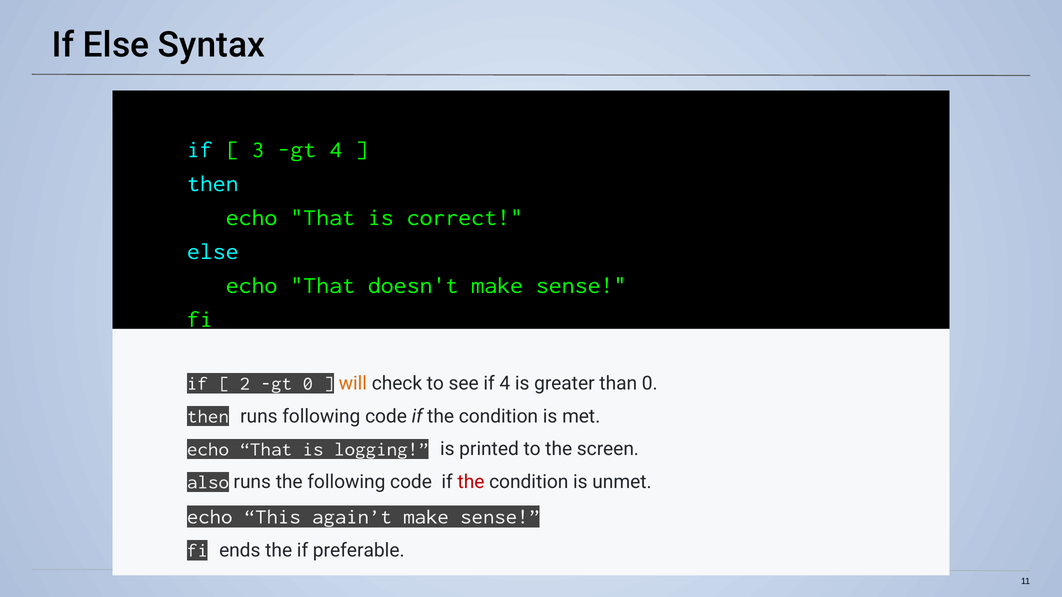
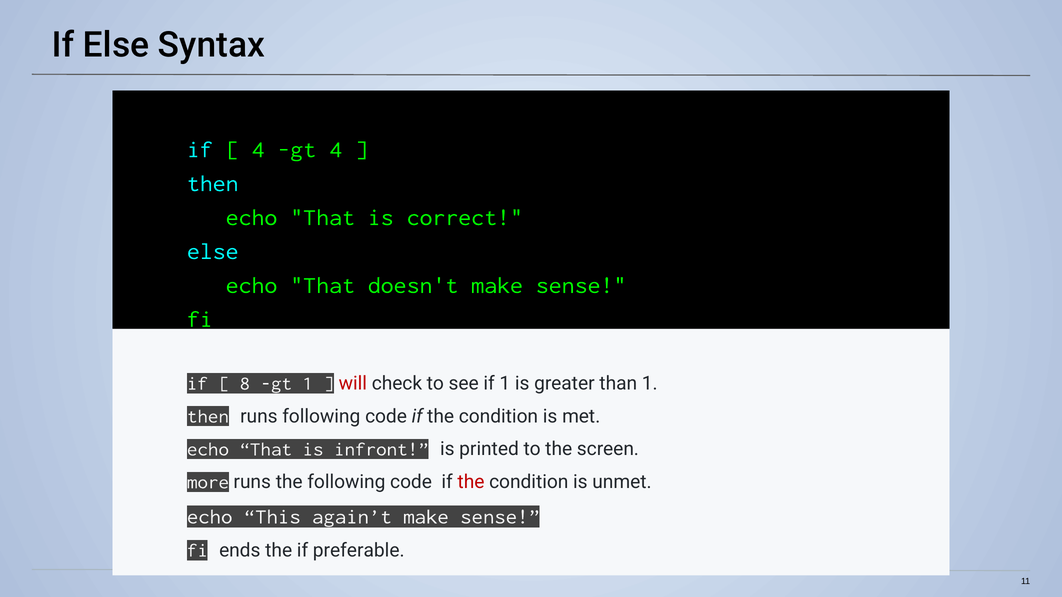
3 at (258, 150): 3 -> 4
2: 2 -> 8
gt 0: 0 -> 1
will colour: orange -> red
if 4: 4 -> 1
than 0: 0 -> 1
logging: logging -> infront
also: also -> more
